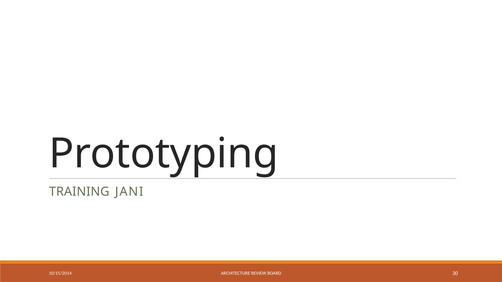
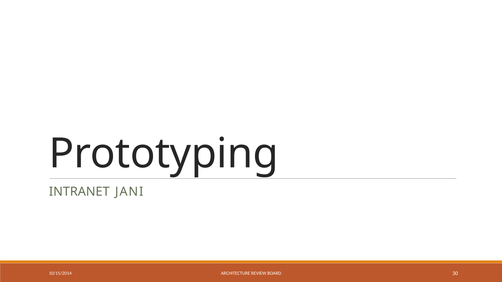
TRAINING: TRAINING -> INTRANET
